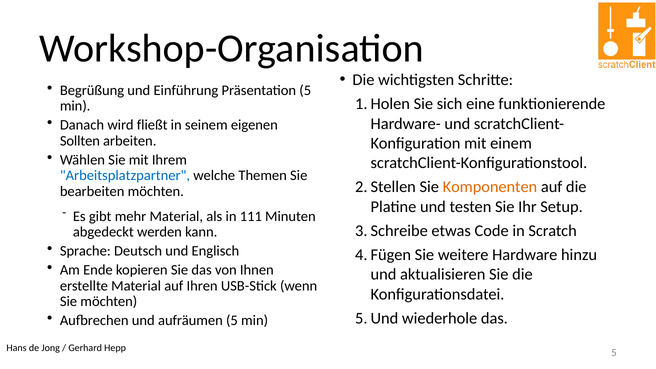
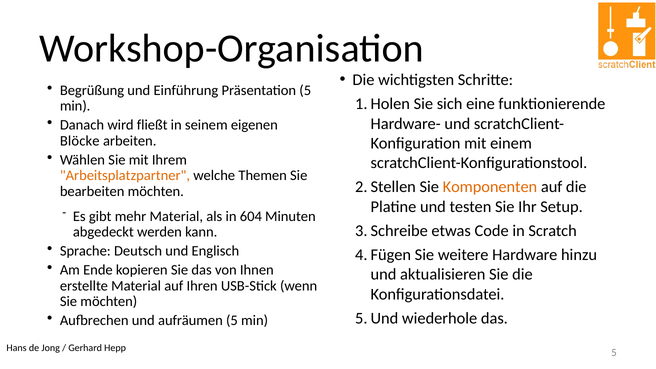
Sollten: Sollten -> Blöcke
Arbeitsplatzpartner colour: blue -> orange
111: 111 -> 604
